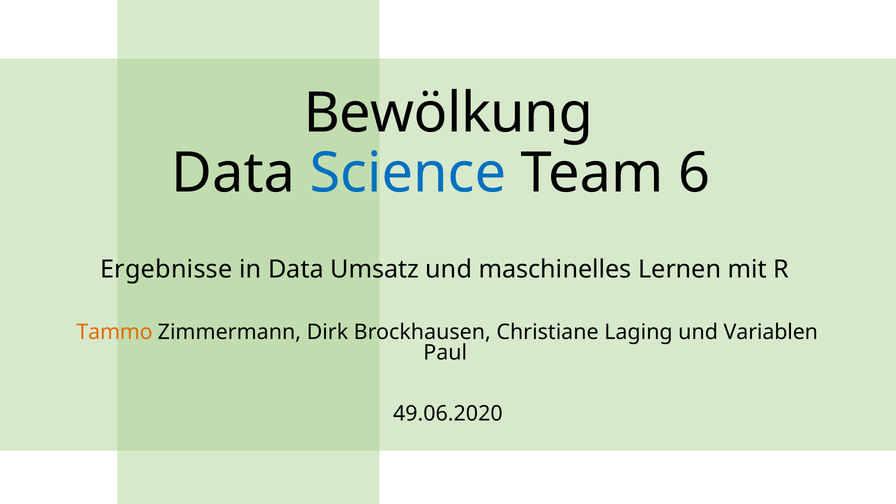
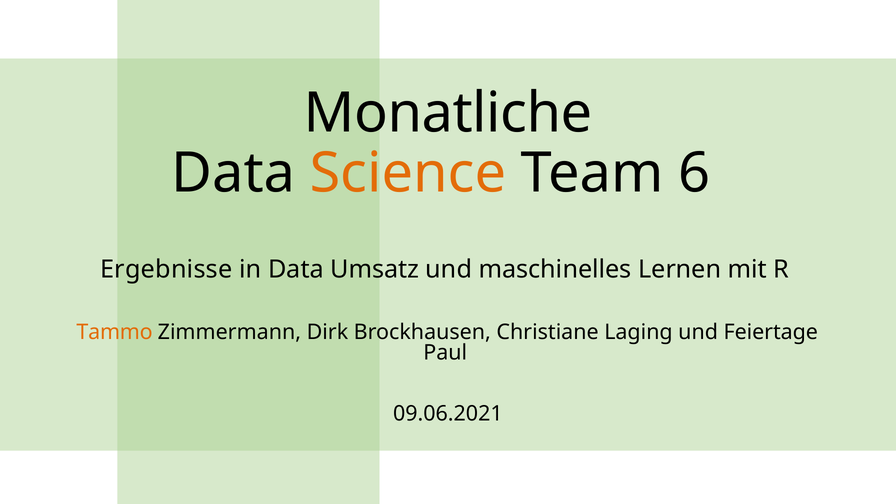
Bewölkung: Bewölkung -> Monatliche
Science colour: blue -> orange
Variablen: Variablen -> Feiertage
49.06.2020: 49.06.2020 -> 09.06.2021
